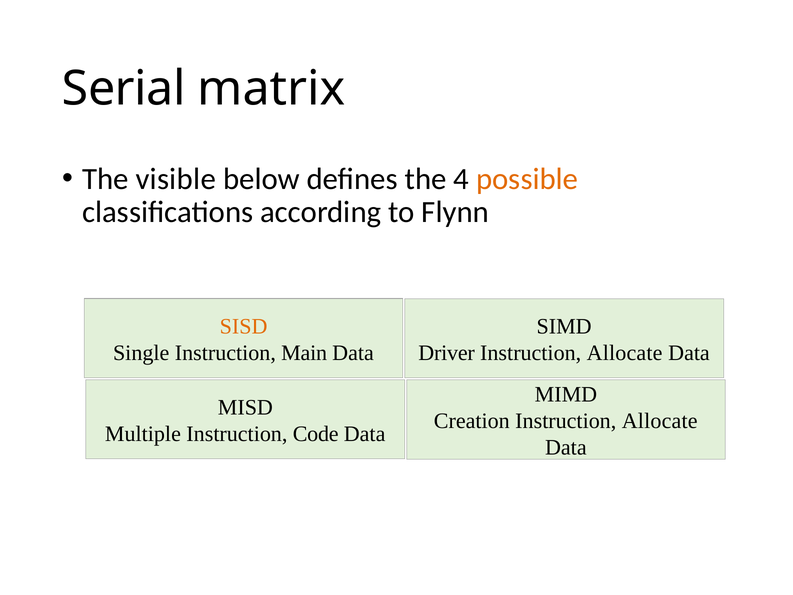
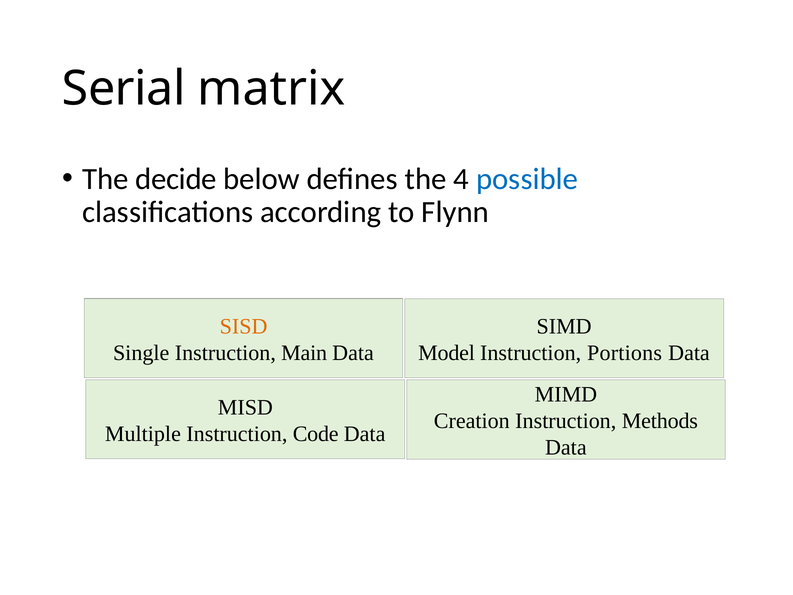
visible: visible -> decide
possible colour: orange -> blue
Driver: Driver -> Model
Allocate at (625, 353): Allocate -> Portions
Allocate at (660, 421): Allocate -> Methods
